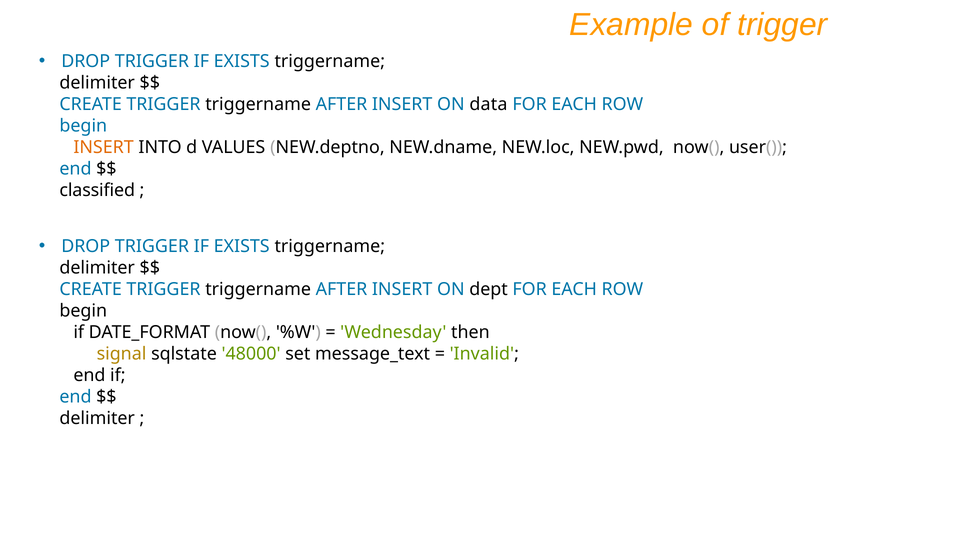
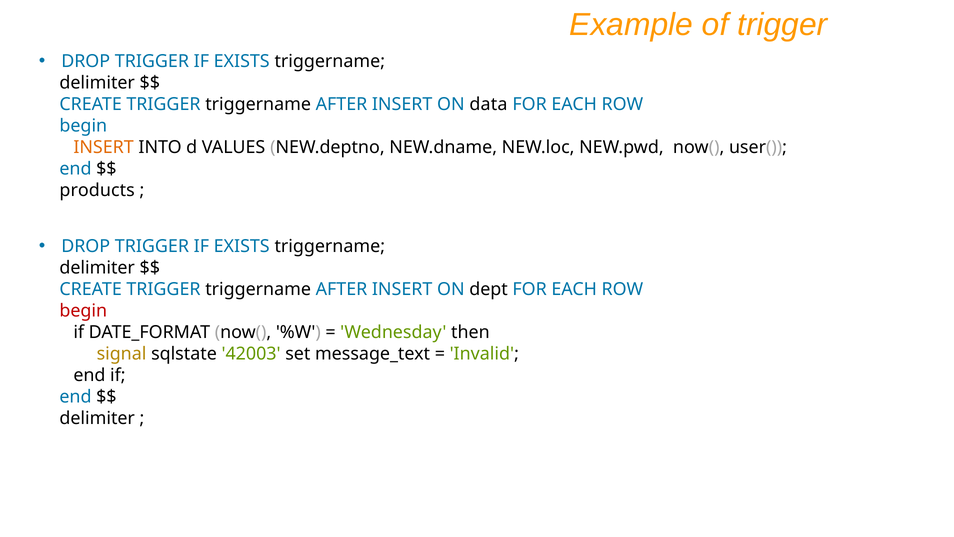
classified: classified -> products
begin at (83, 311) colour: black -> red
48000: 48000 -> 42003
